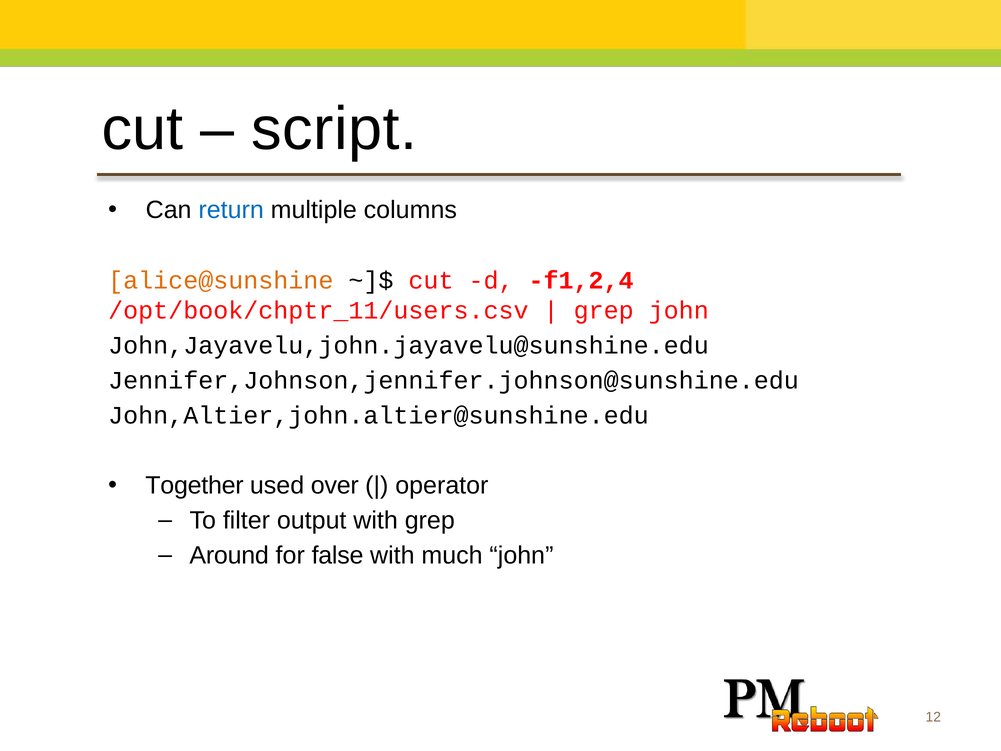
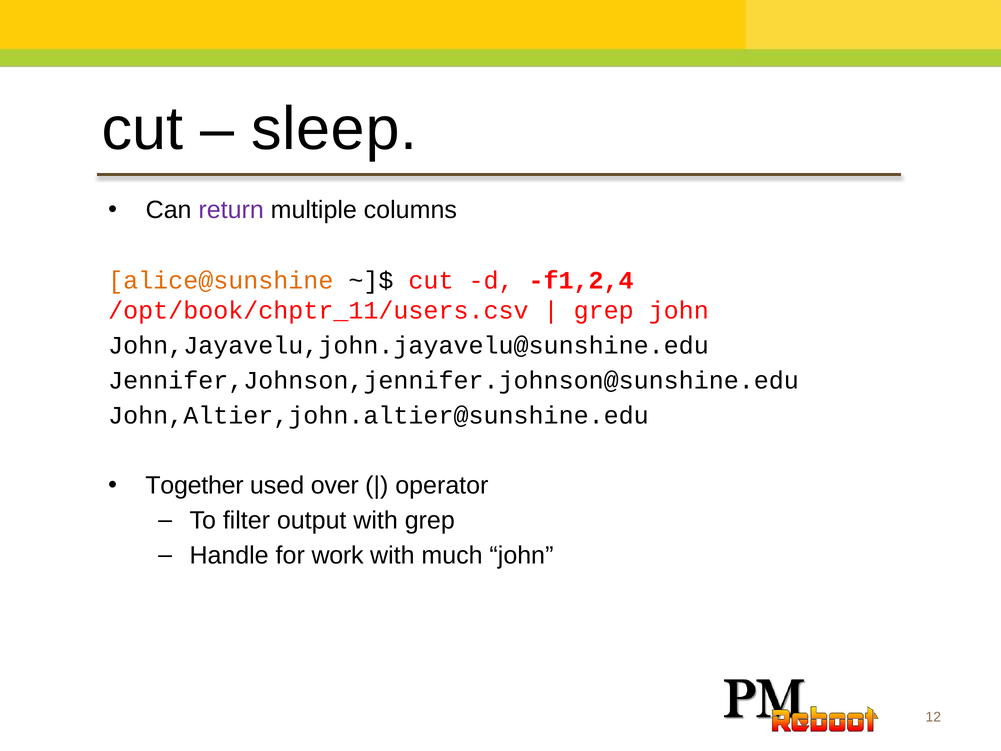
script: script -> sleep
return colour: blue -> purple
Around: Around -> Handle
false: false -> work
